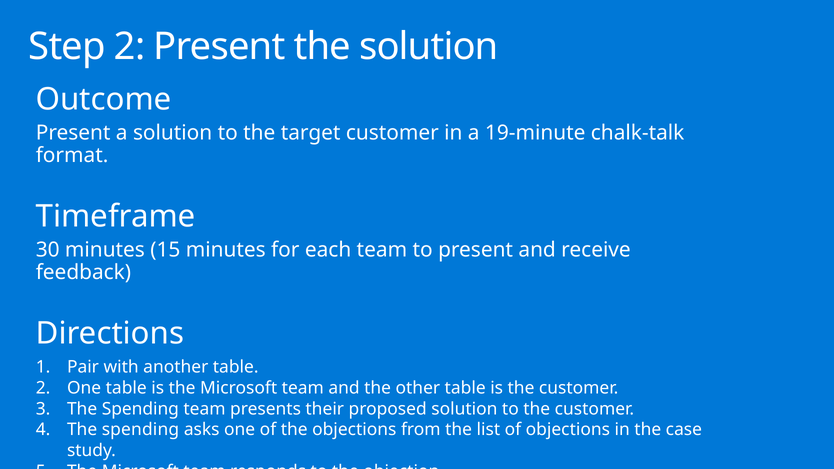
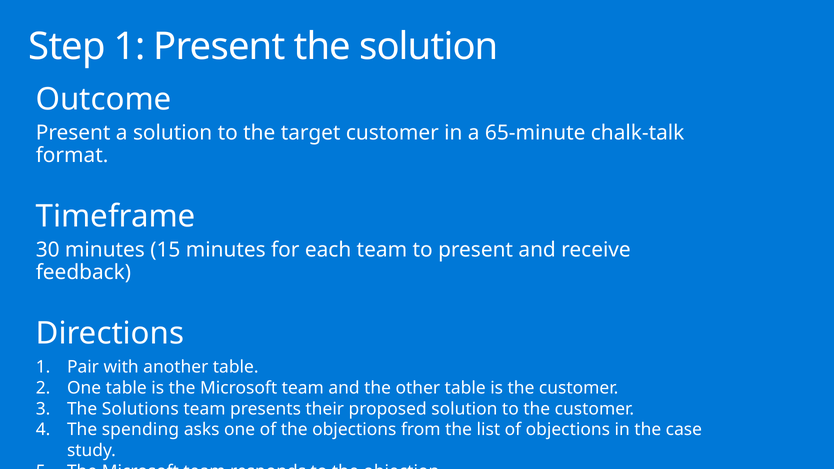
Step 2: 2 -> 1
19-minute: 19-minute -> 65-minute
3 The Spending: Spending -> Solutions
